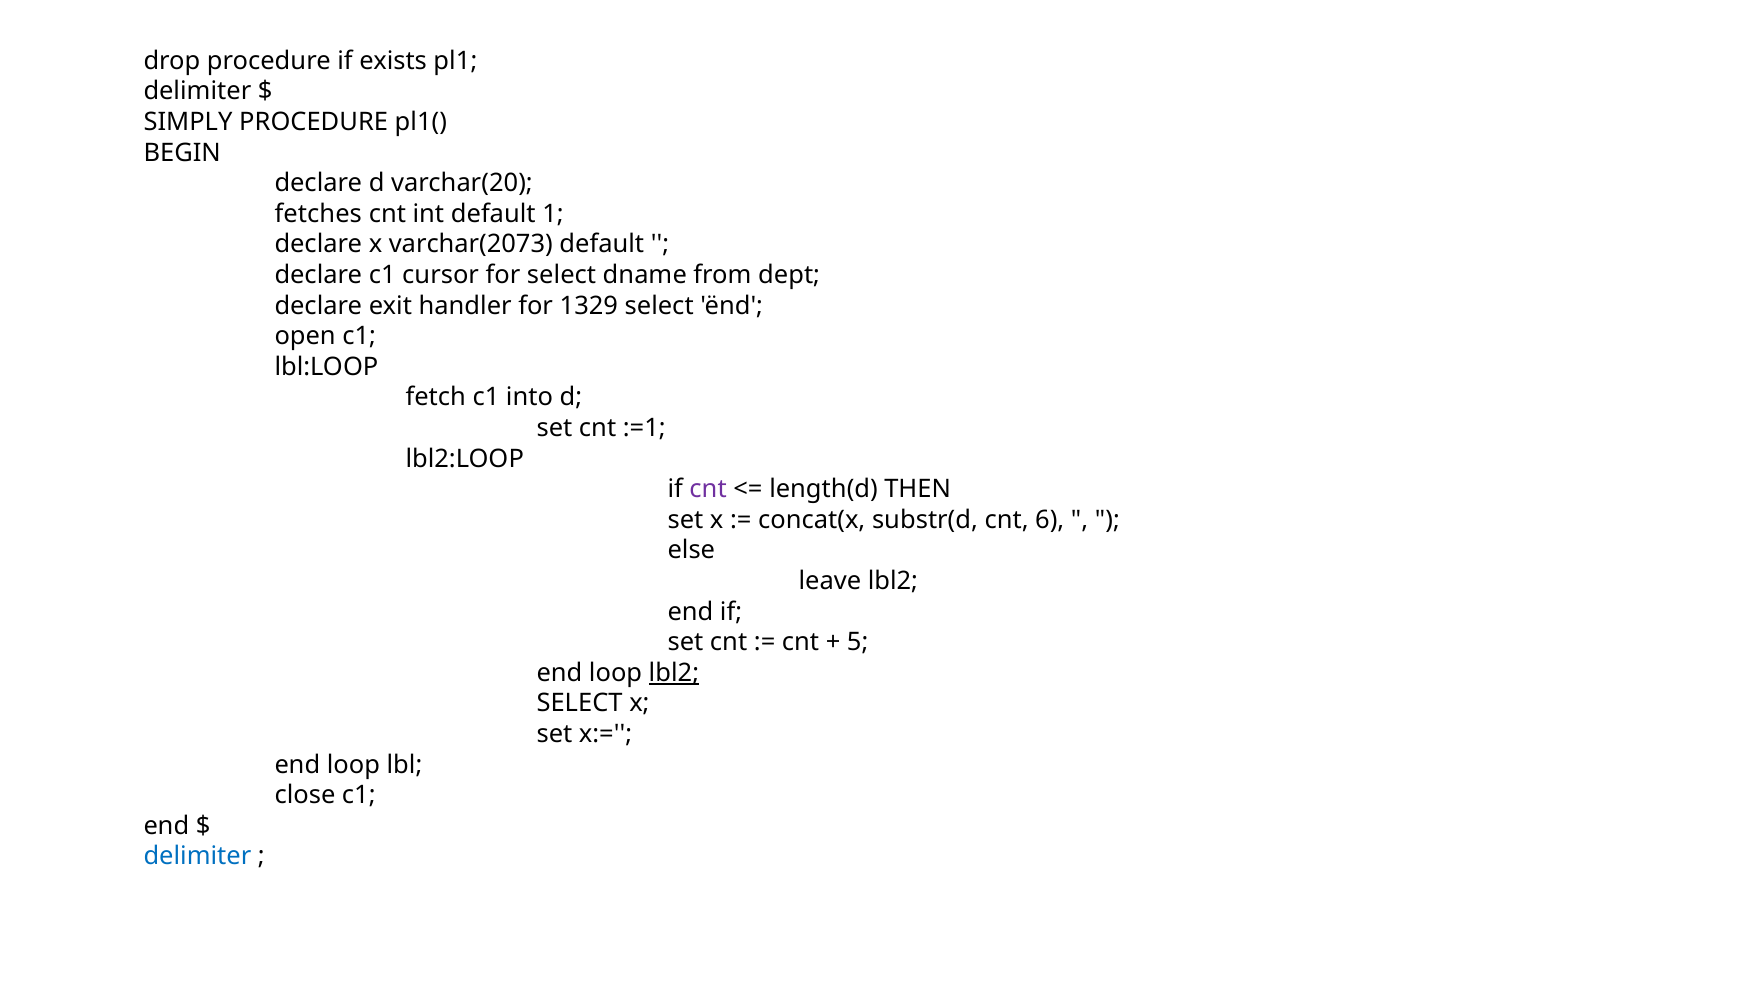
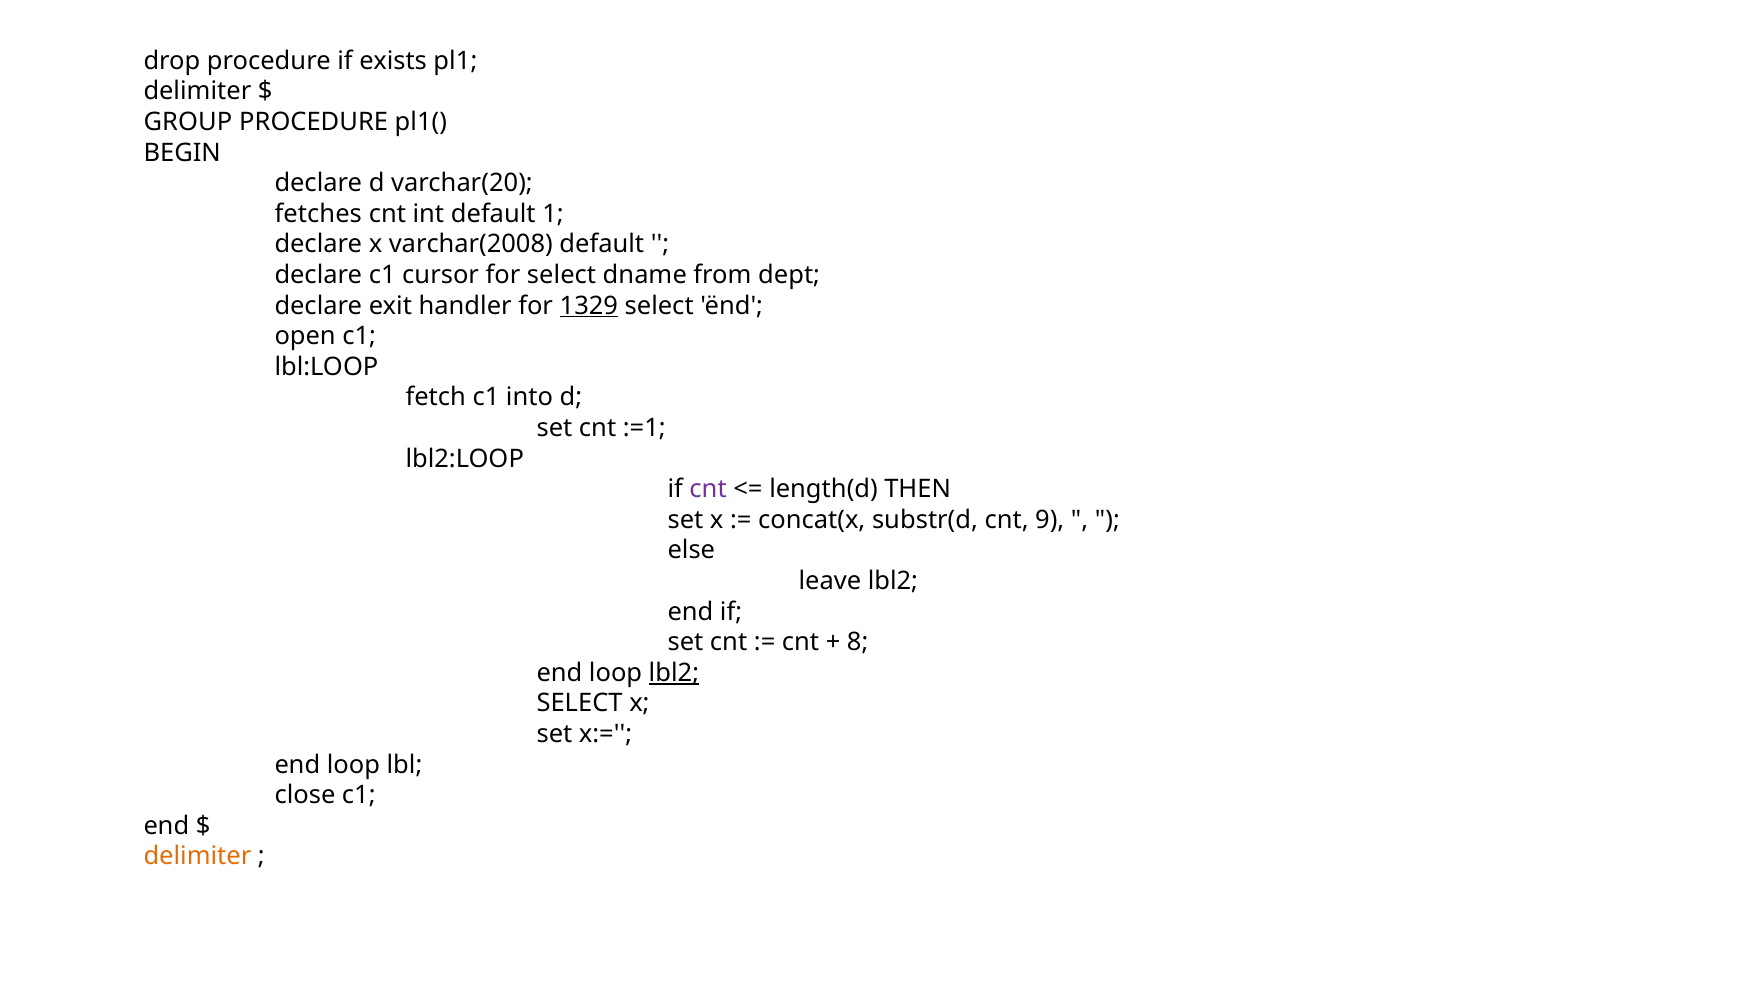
SIMPLY: SIMPLY -> GROUP
varchar(2073: varchar(2073 -> varchar(2008
1329 underline: none -> present
6: 6 -> 9
5: 5 -> 8
delimiter at (197, 856) colour: blue -> orange
